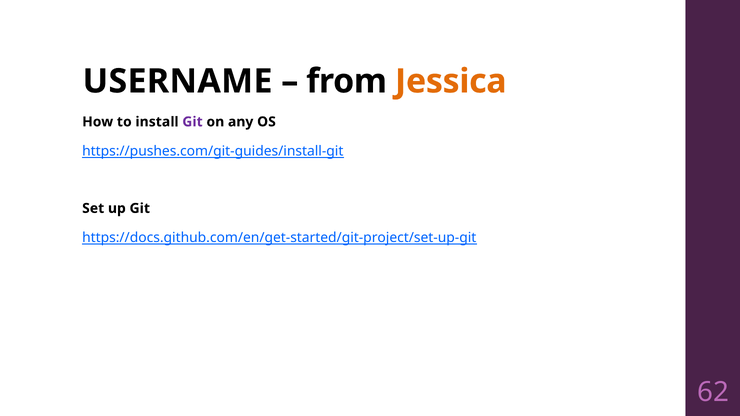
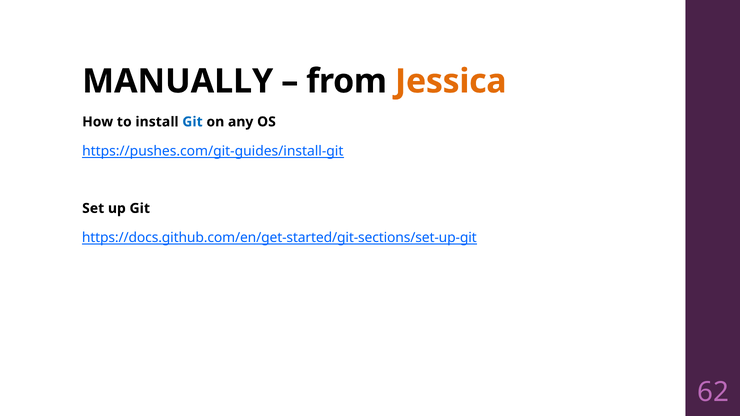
USERNAME: USERNAME -> MANUALLY
Git at (192, 122) colour: purple -> blue
https://docs.github.com/en/get-started/git-project/set-up-git: https://docs.github.com/en/get-started/git-project/set-up-git -> https://docs.github.com/en/get-started/git-sections/set-up-git
